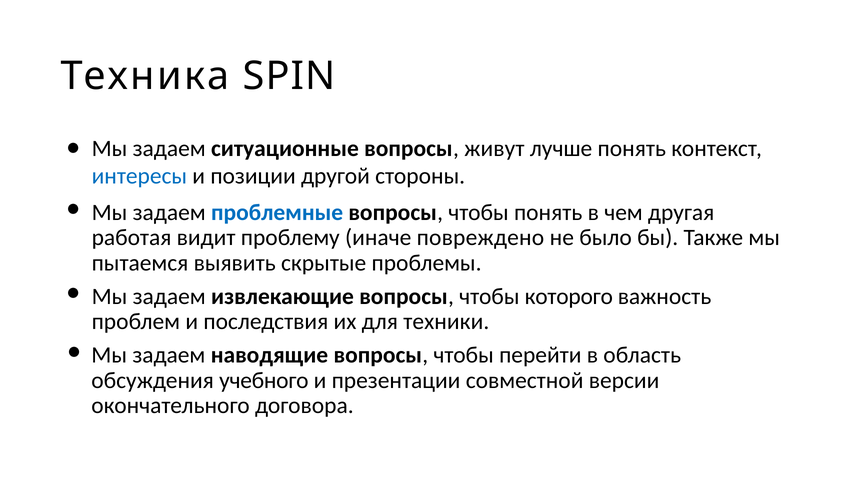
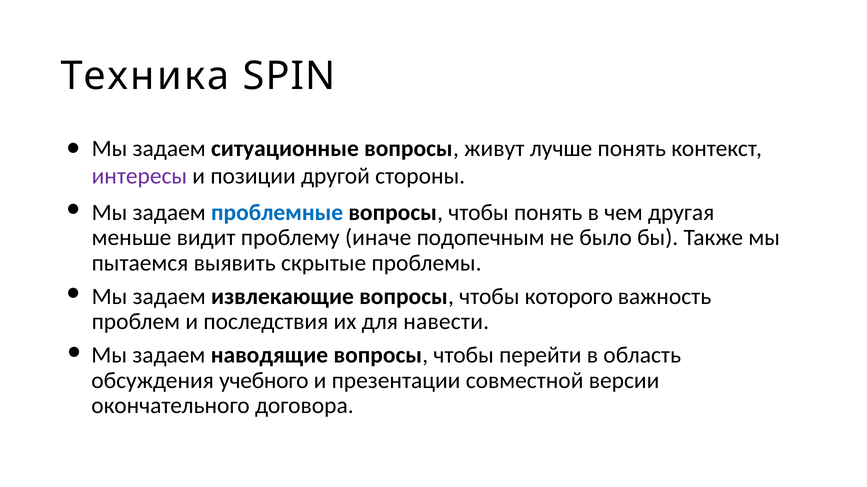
интересы colour: blue -> purple
работая: работая -> меньше
повреждено: повреждено -> подопечным
техники: техники -> навести
